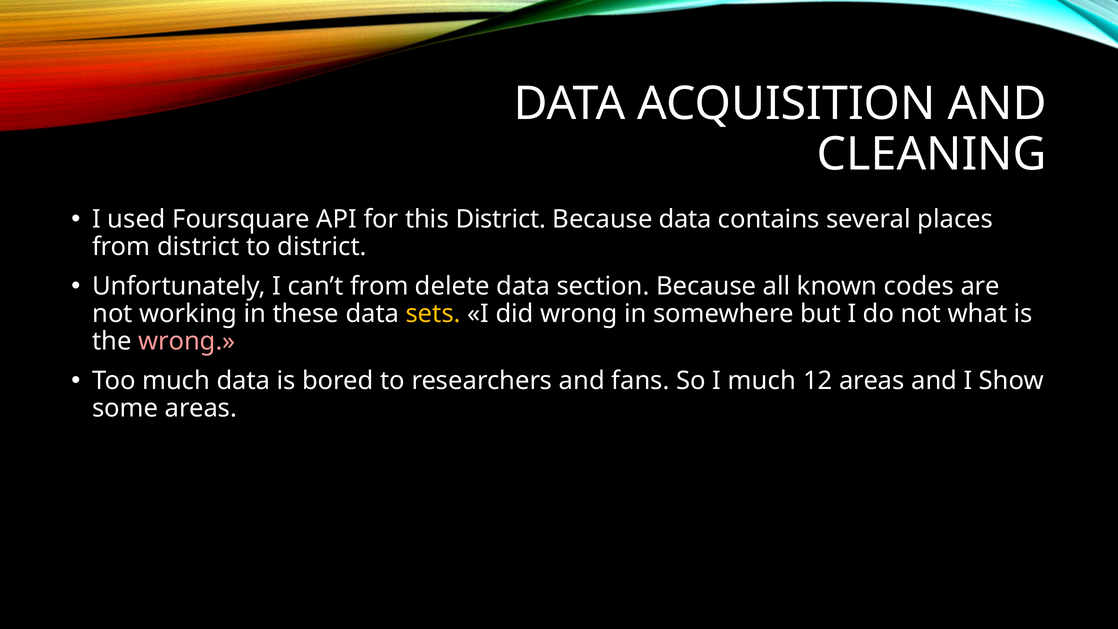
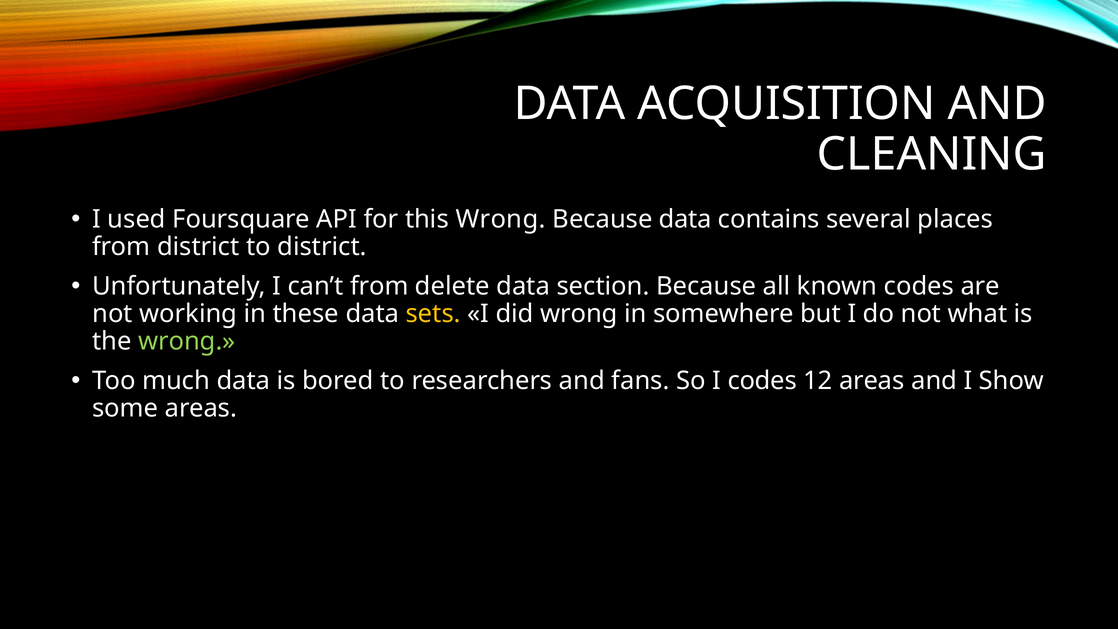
this District: District -> Wrong
wrong at (187, 341) colour: pink -> light green
I much: much -> codes
